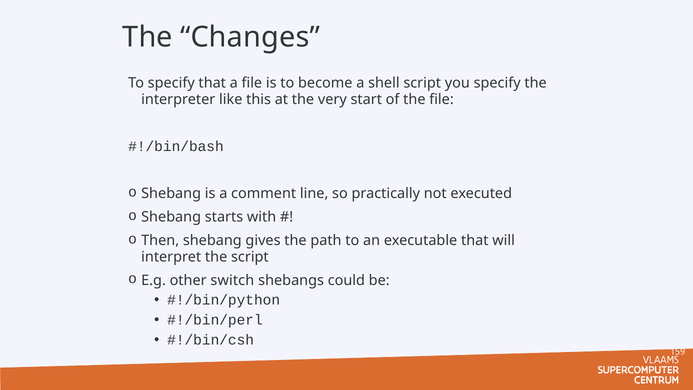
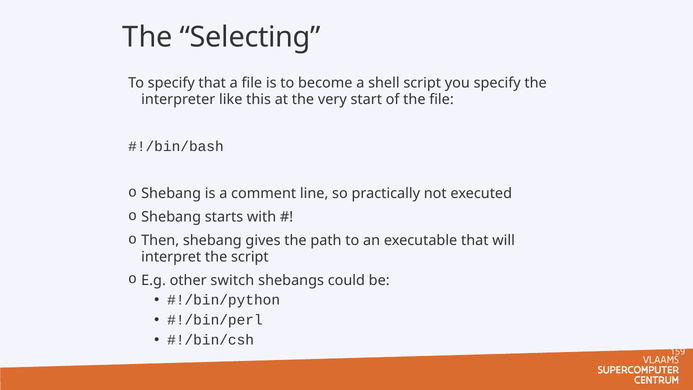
Changes: Changes -> Selecting
